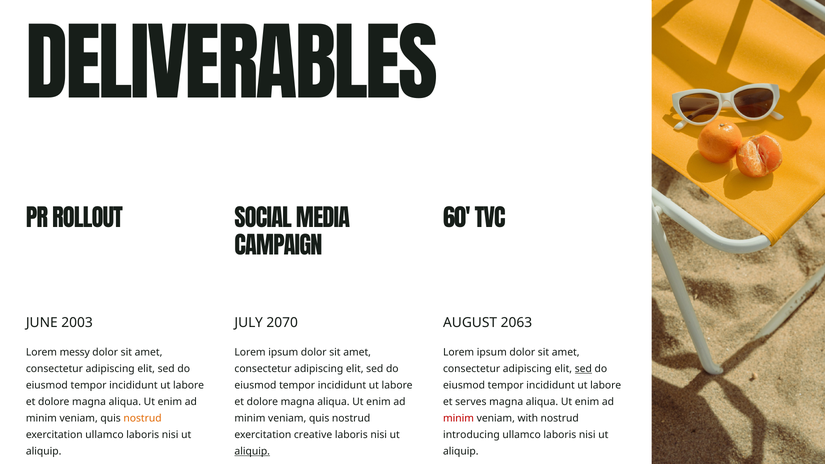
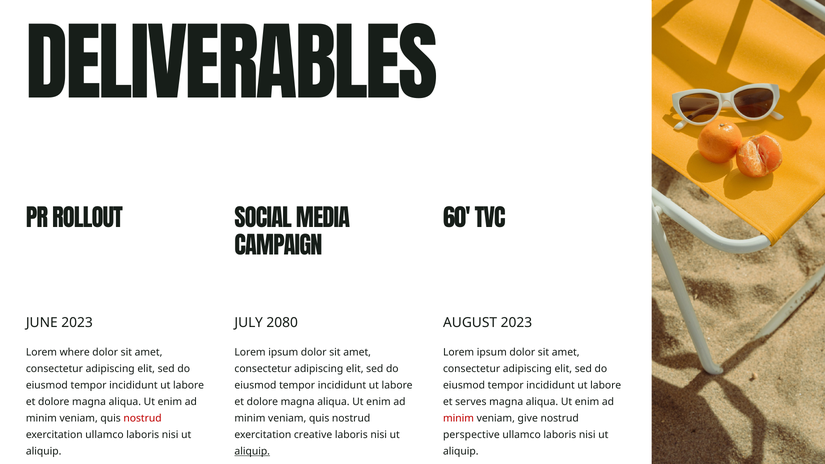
JUNE 2003: 2003 -> 2023
2070: 2070 -> 2080
AUGUST 2063: 2063 -> 2023
messy: messy -> where
sed at (583, 369) underline: present -> none
nostrud at (143, 418) colour: orange -> red
with: with -> give
introducing: introducing -> perspective
